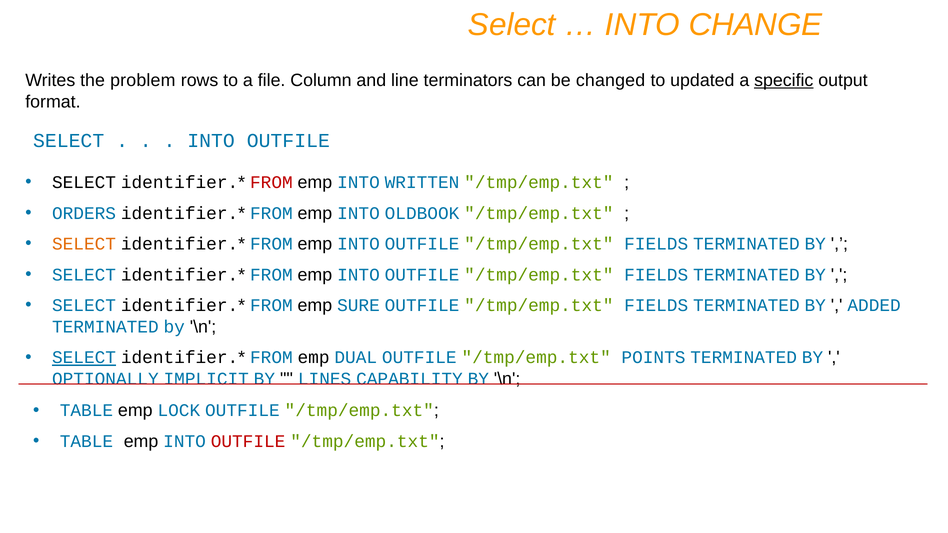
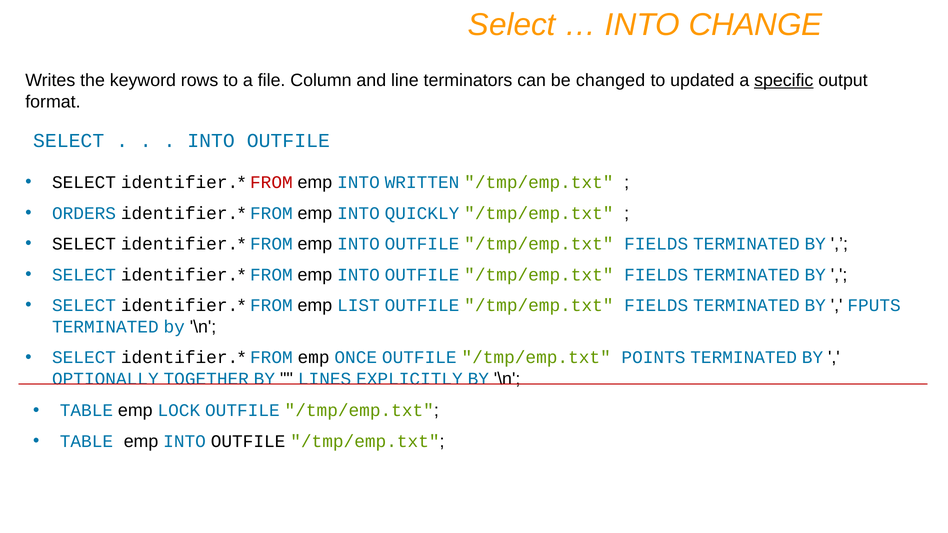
problem: problem -> keyword
OLDBOOK: OLDBOOK -> QUICKLY
SELECT at (84, 244) colour: orange -> black
SURE: SURE -> LIST
ADDED: ADDED -> FPUTS
SELECT at (84, 358) underline: present -> none
DUAL: DUAL -> ONCE
IMPLICIT: IMPLICIT -> TOGETHER
CAPABILITY: CAPABILITY -> EXPLICITLY
OUTFILE at (248, 442) colour: red -> black
